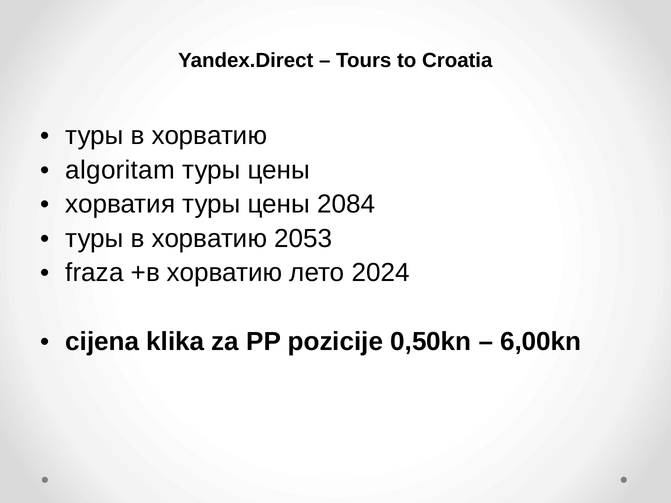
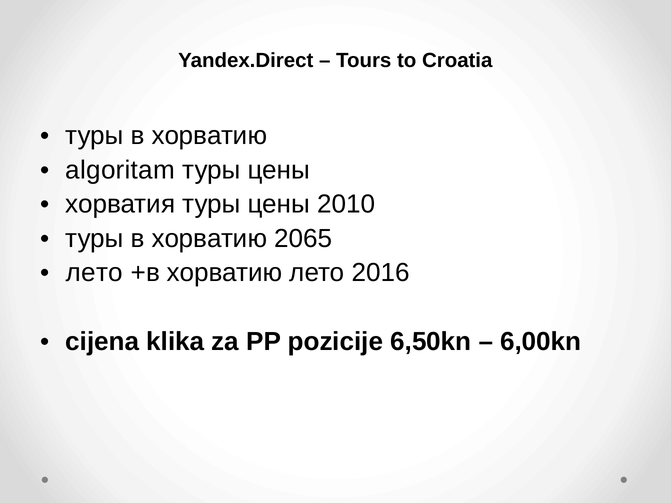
2084: 2084 -> 2010
2053: 2053 -> 2065
fraza at (94, 273): fraza -> лето
2024: 2024 -> 2016
0,50kn: 0,50kn -> 6,50kn
